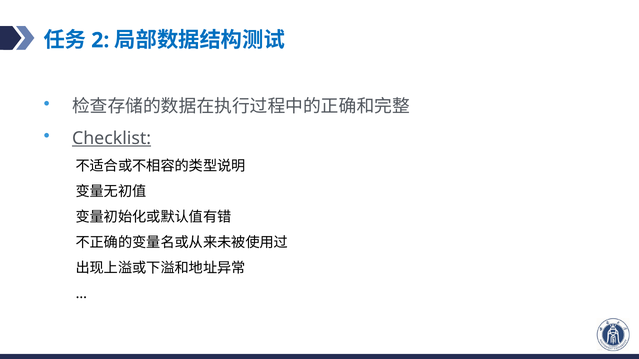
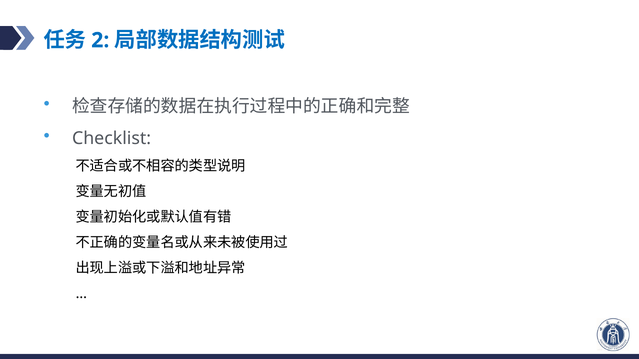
Checklist underline: present -> none
